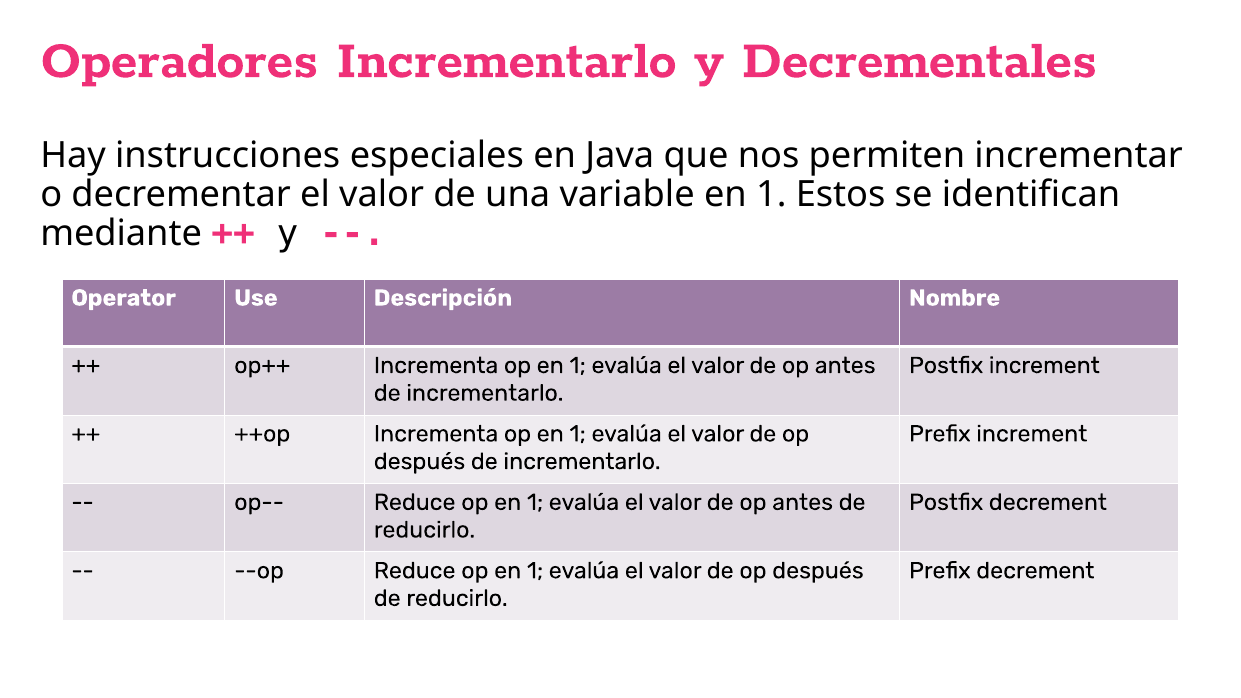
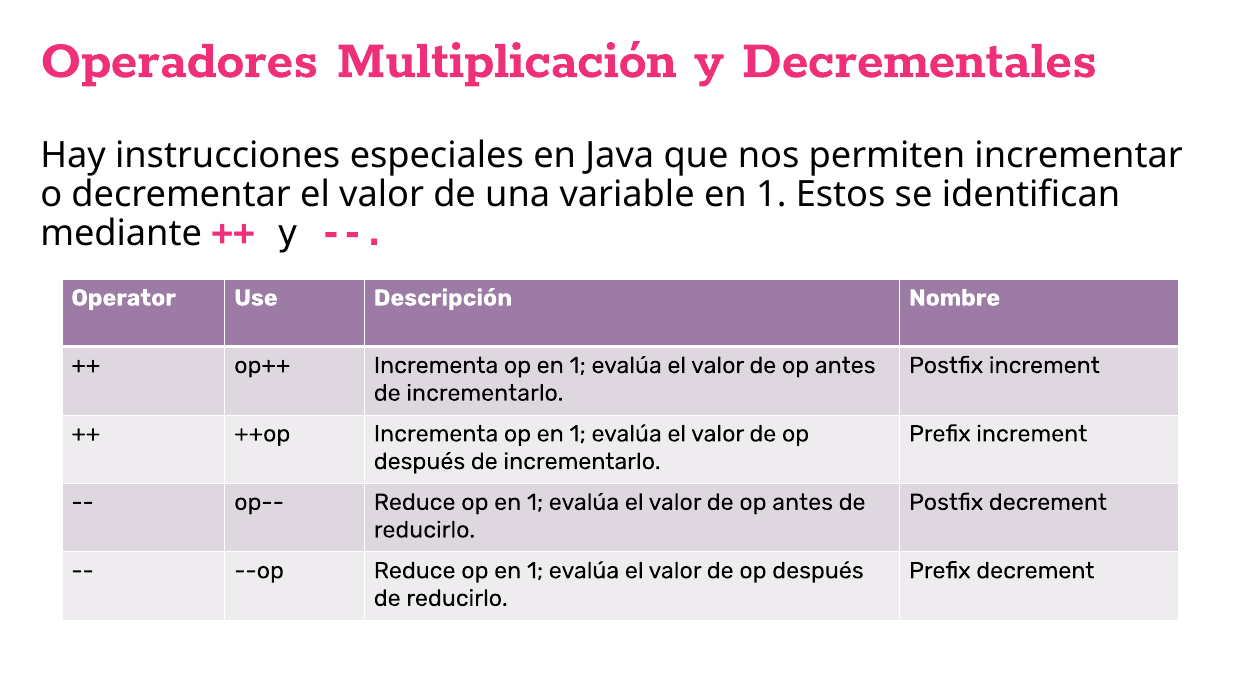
Operadores Incrementarlo: Incrementarlo -> Multiplicación
